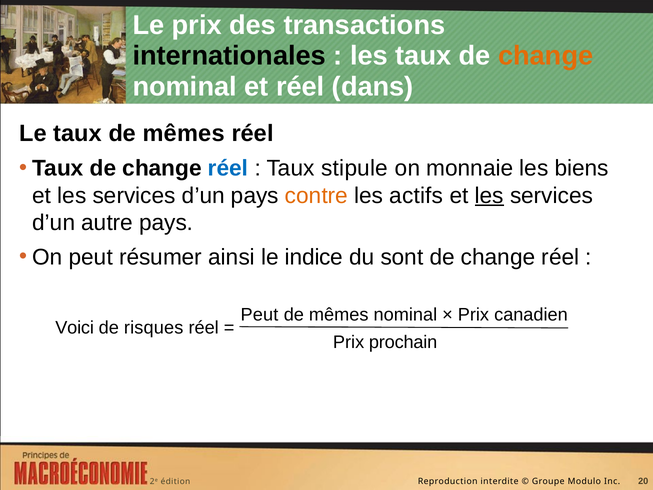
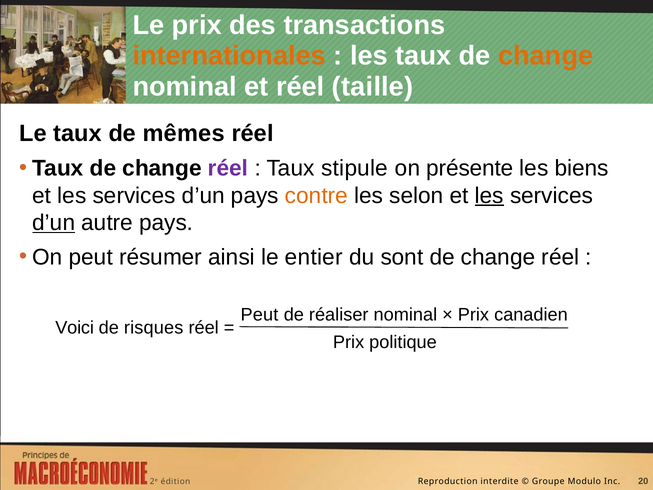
internationales colour: black -> orange
dans: dans -> taille
réel at (228, 168) colour: blue -> purple
monnaie: monnaie -> présente
actifs: actifs -> selon
d’un at (54, 223) underline: none -> present
indice: indice -> entier
mêmes at (339, 315): mêmes -> réaliser
prochain: prochain -> politique
